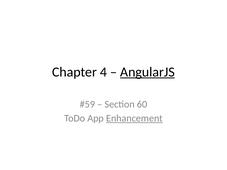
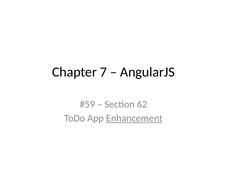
4: 4 -> 7
AngularJS underline: present -> none
60: 60 -> 62
